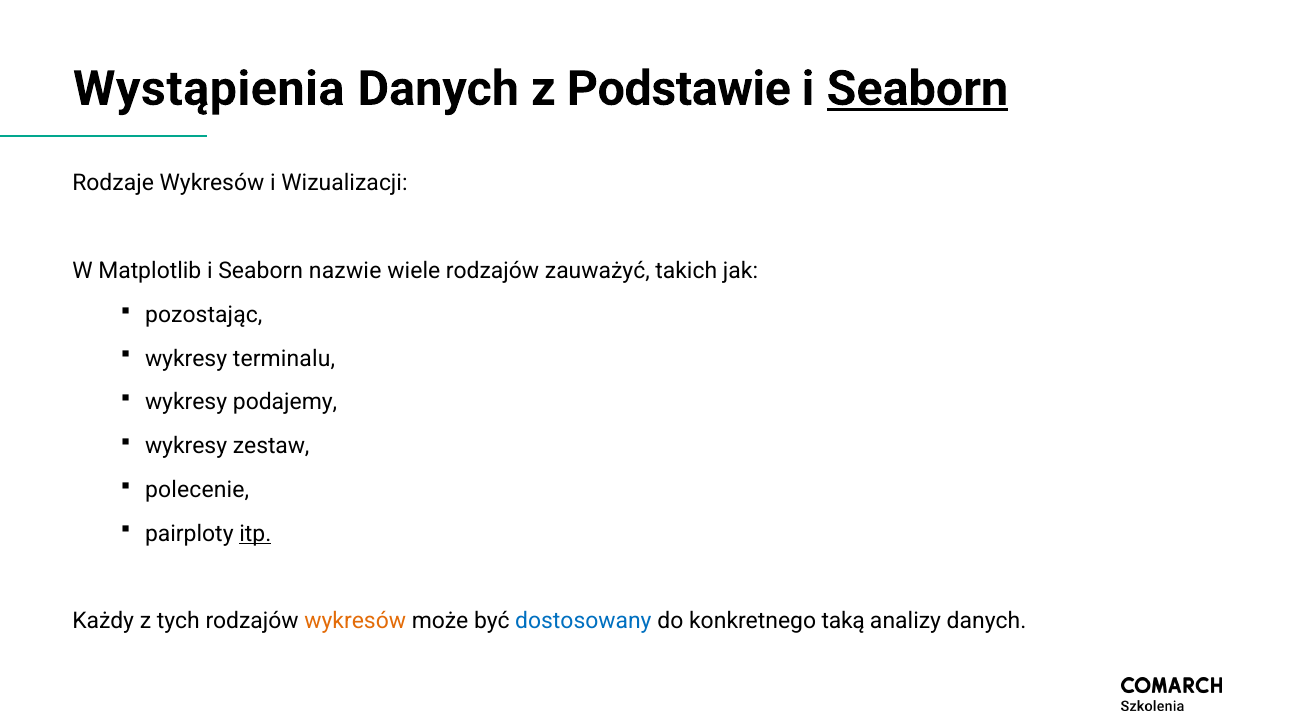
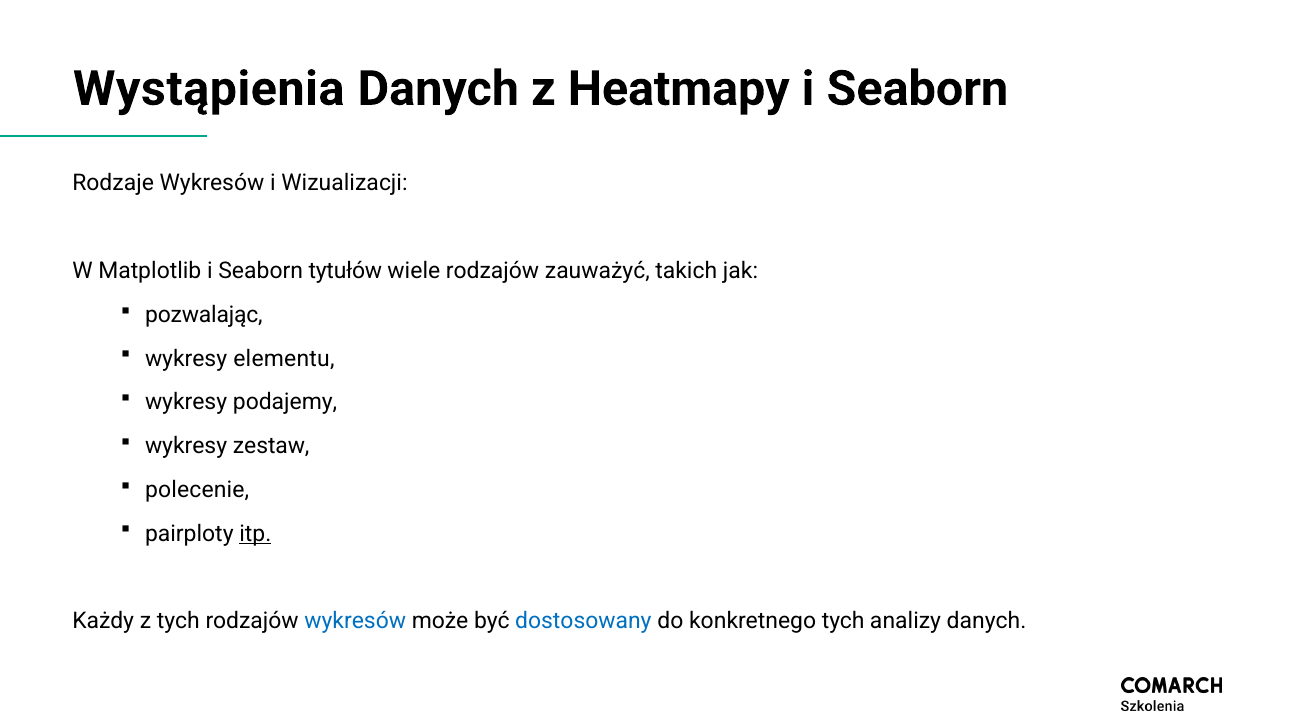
Podstawie: Podstawie -> Heatmapy
Seaborn at (917, 89) underline: present -> none
nazwie: nazwie -> tytułów
pozostając: pozostając -> pozwalając
terminalu: terminalu -> elementu
wykresów at (355, 621) colour: orange -> blue
konkretnego taką: taką -> tych
